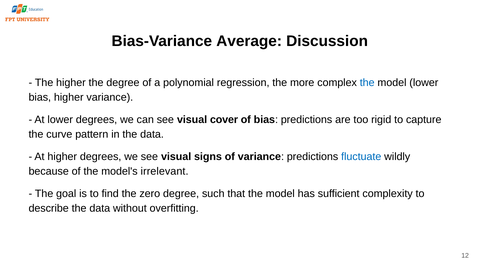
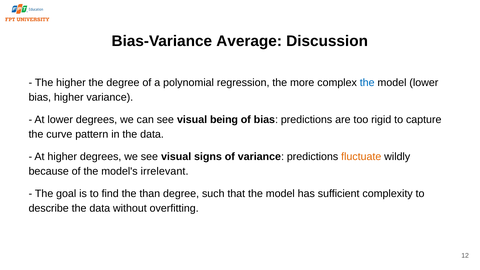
cover: cover -> being
fluctuate colour: blue -> orange
zero: zero -> than
